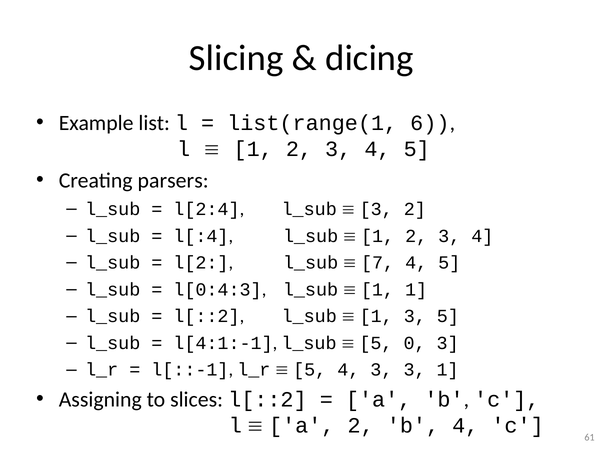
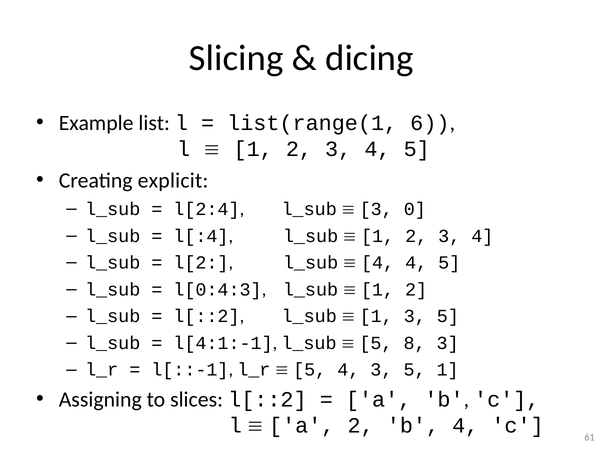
parsers: parsers -> explicit
3 2: 2 -> 0
7 at (378, 263): 7 -> 4
1 at (416, 290): 1 -> 2
0: 0 -> 8
4 3 3: 3 -> 5
